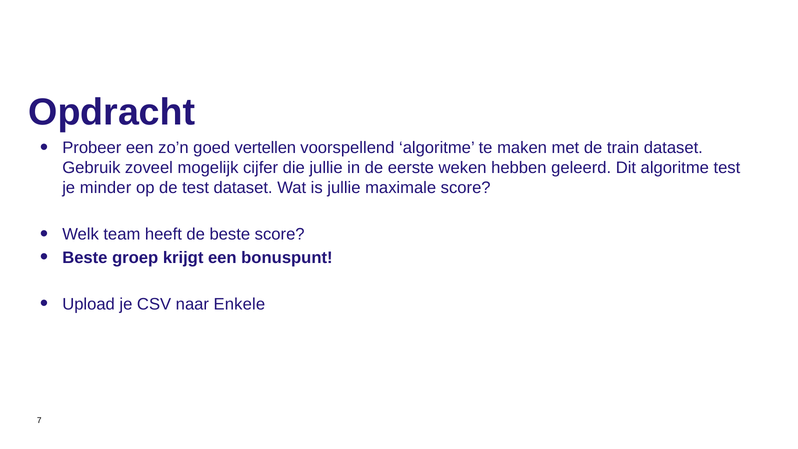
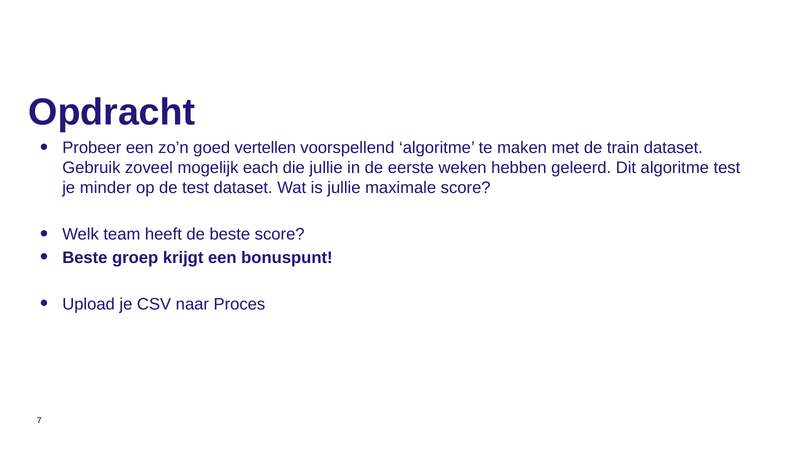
cijfer: cijfer -> each
Enkele: Enkele -> Proces
